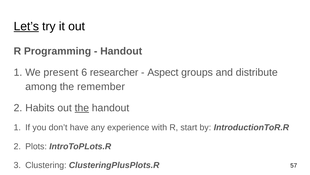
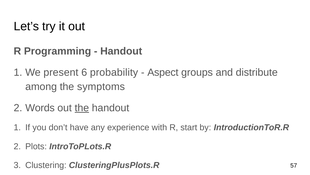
Let’s underline: present -> none
researcher: researcher -> probability
remember: remember -> symptoms
Habits: Habits -> Words
